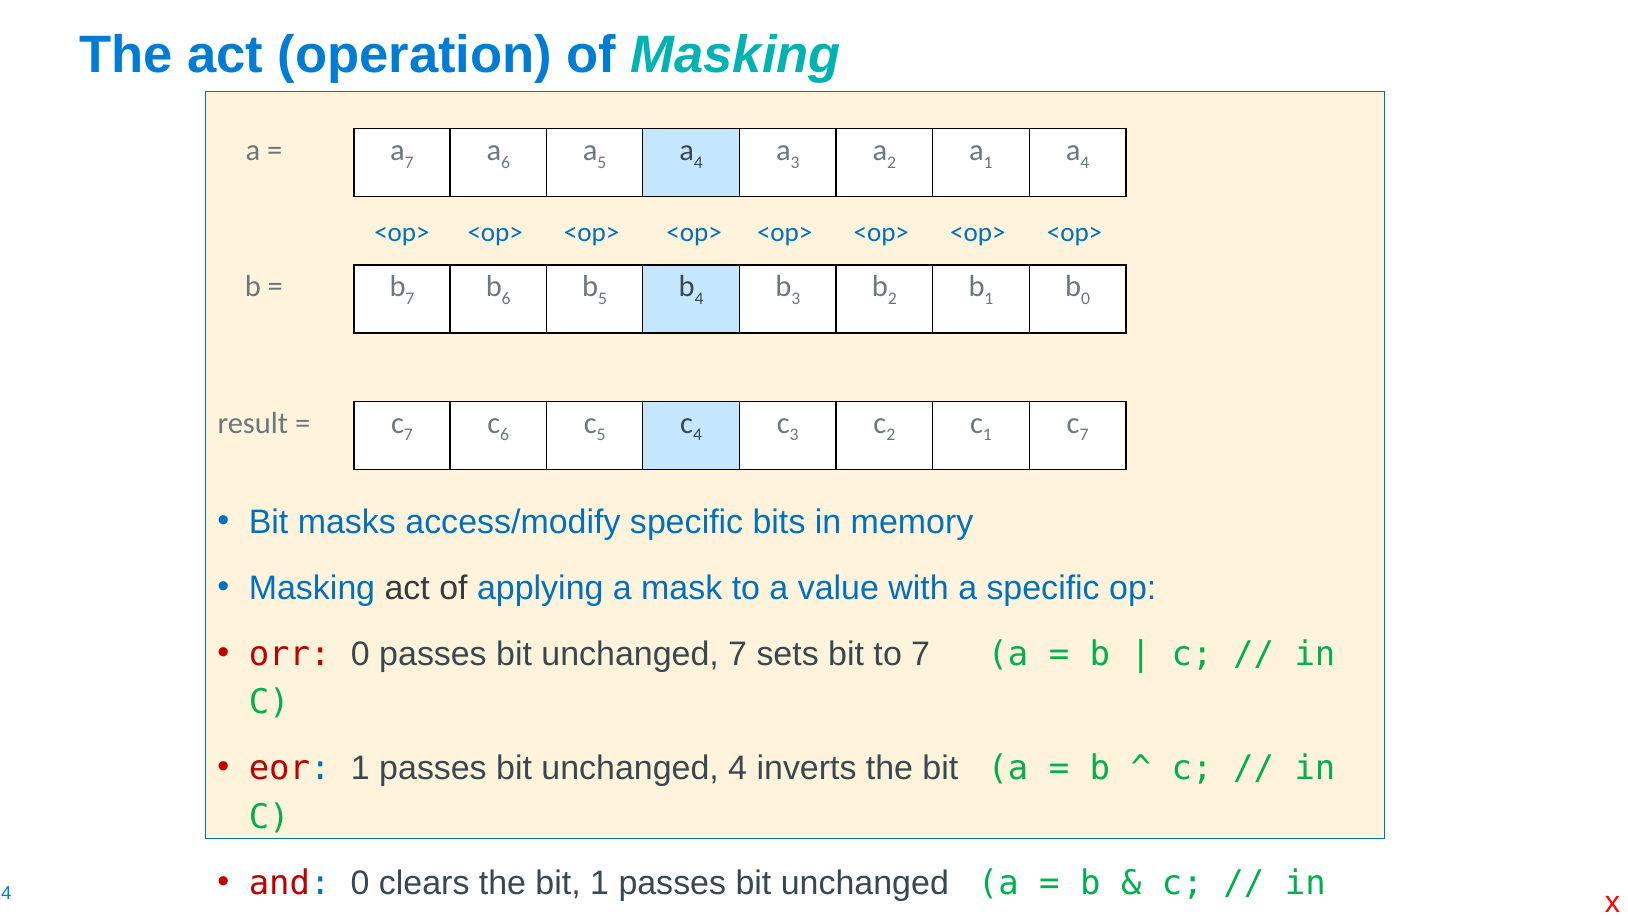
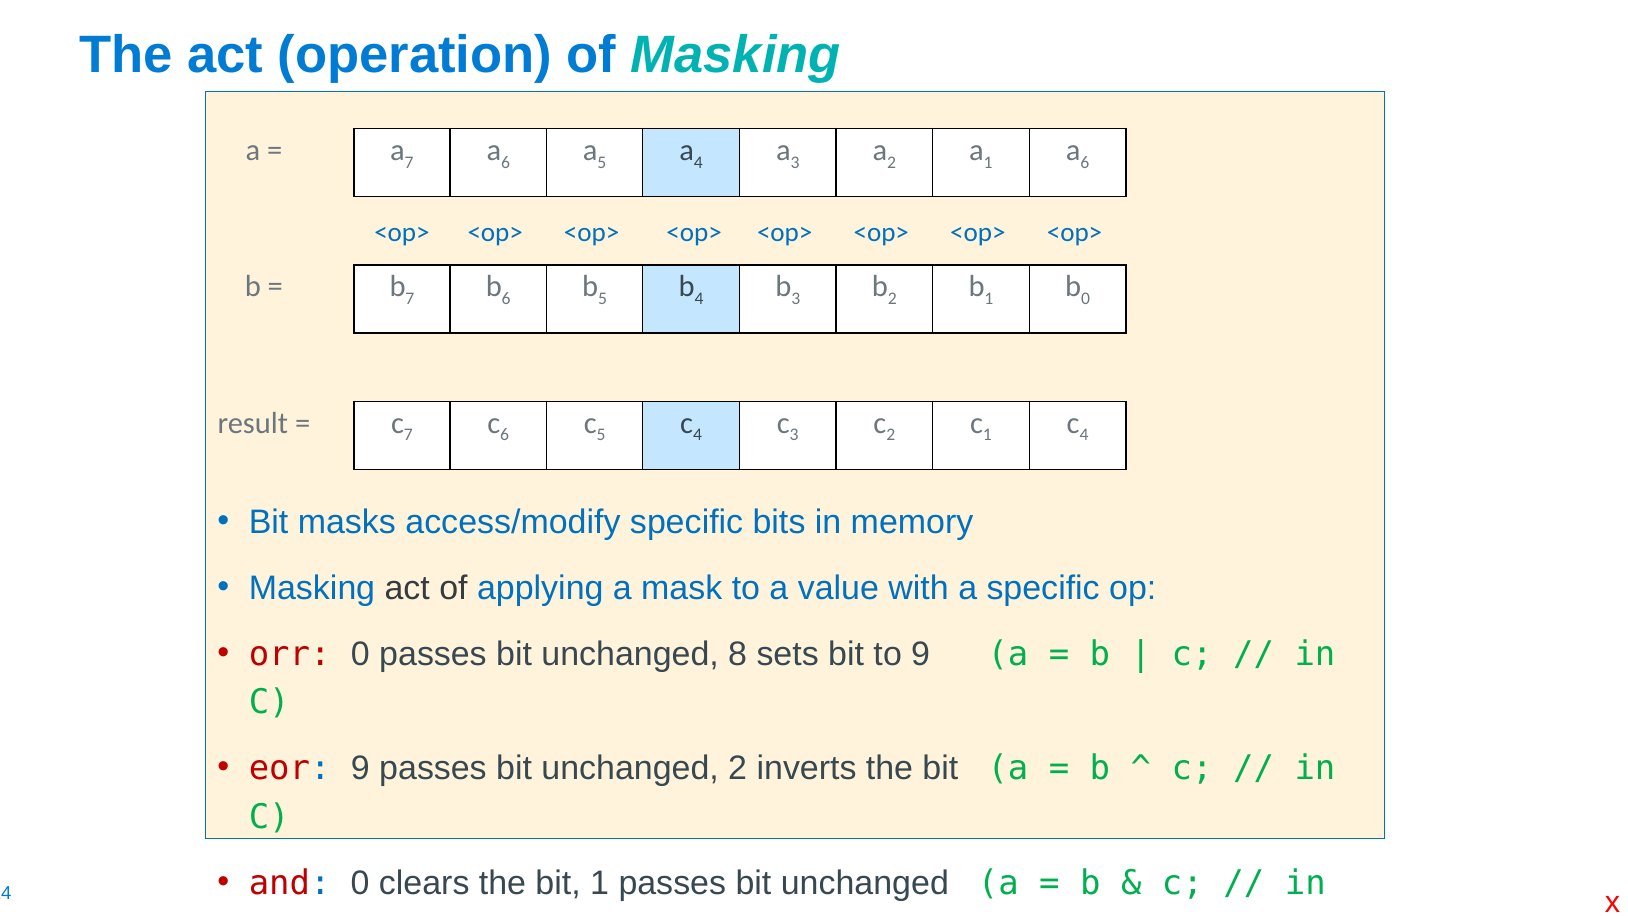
1 a 4: 4 -> 6
1 c 7: 7 -> 4
unchanged 7: 7 -> 8
to 7: 7 -> 9
eor 1: 1 -> 9
unchanged 4: 4 -> 2
